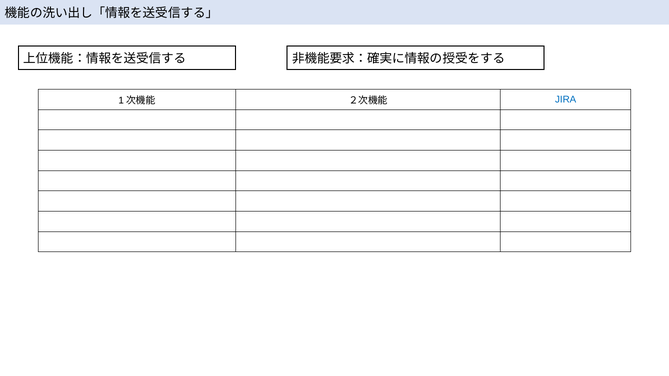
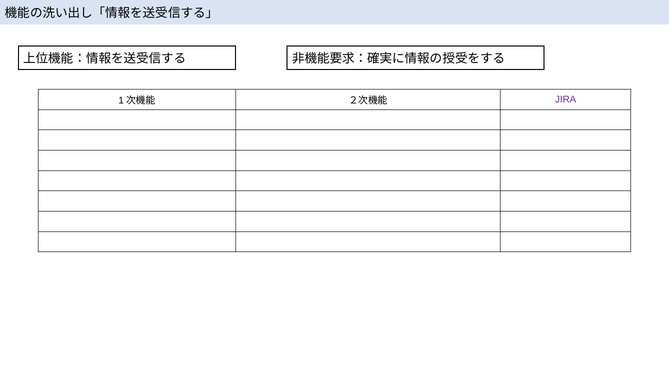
JIRA colour: blue -> purple
